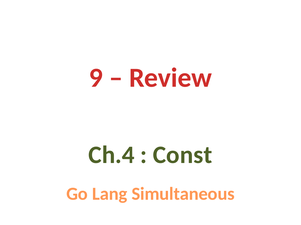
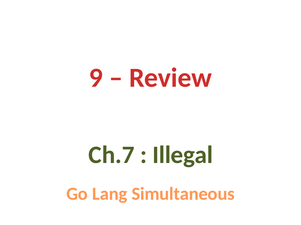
Ch.4: Ch.4 -> Ch.7
Const: Const -> Illegal
